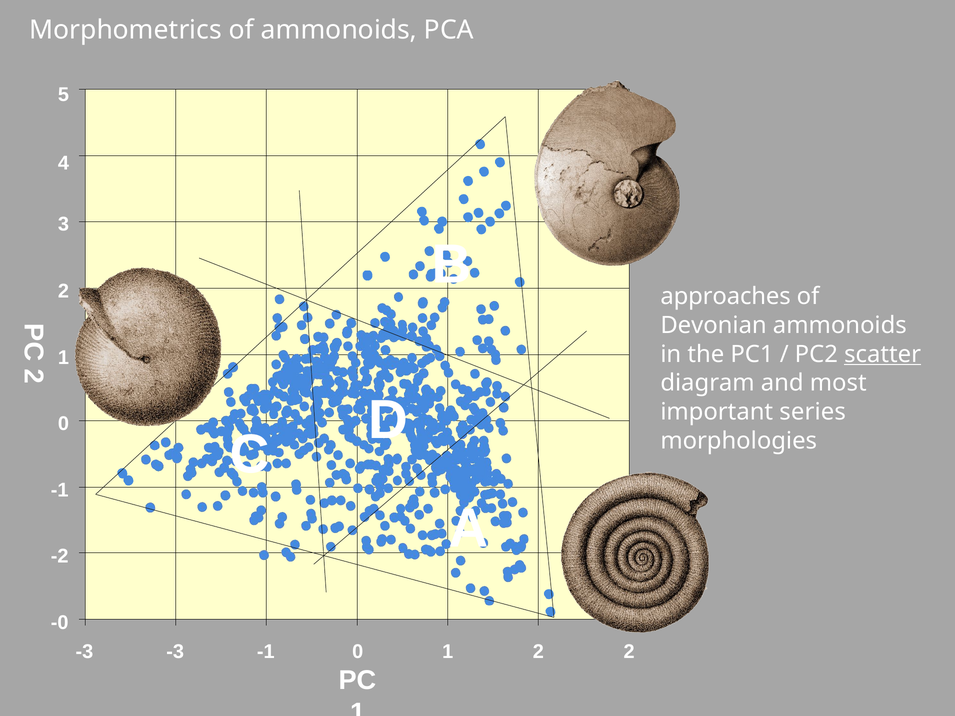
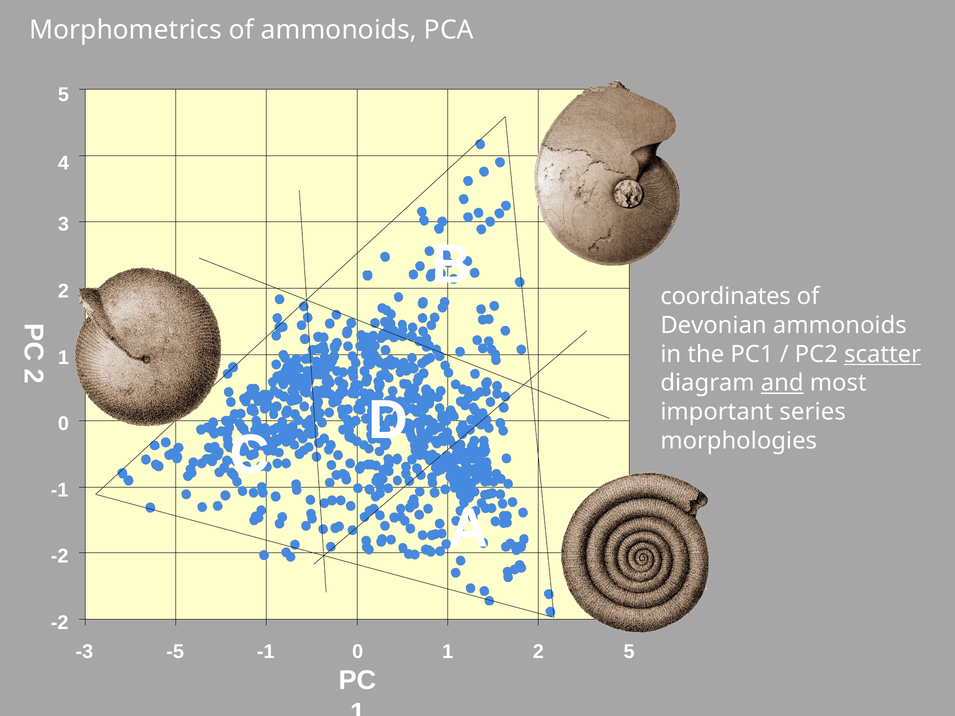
approaches: approaches -> coordinates
and underline: none -> present
-0 at (60, 623): -0 -> -2
-3 -3: -3 -> -5
2 2: 2 -> 5
